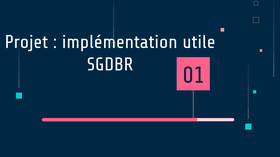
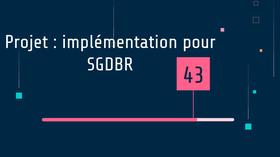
utile: utile -> pour
01: 01 -> 43
